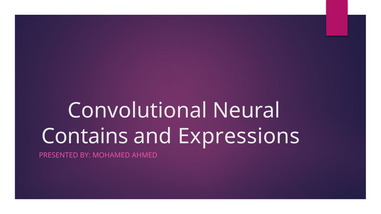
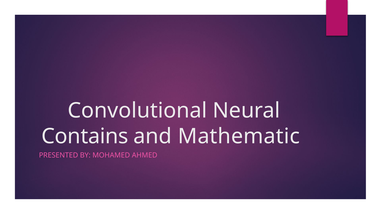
Expressions: Expressions -> Mathematic
